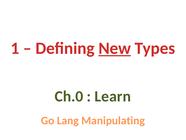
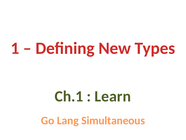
New underline: present -> none
Ch.0: Ch.0 -> Ch.1
Manipulating: Manipulating -> Simultaneous
